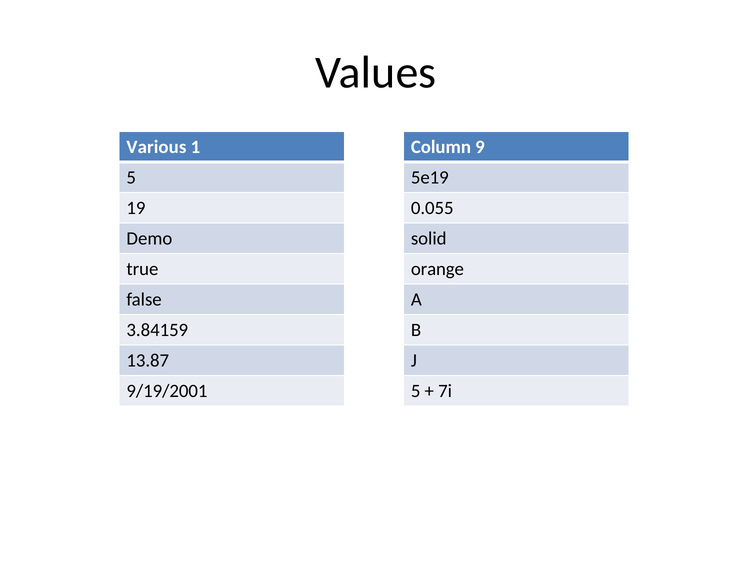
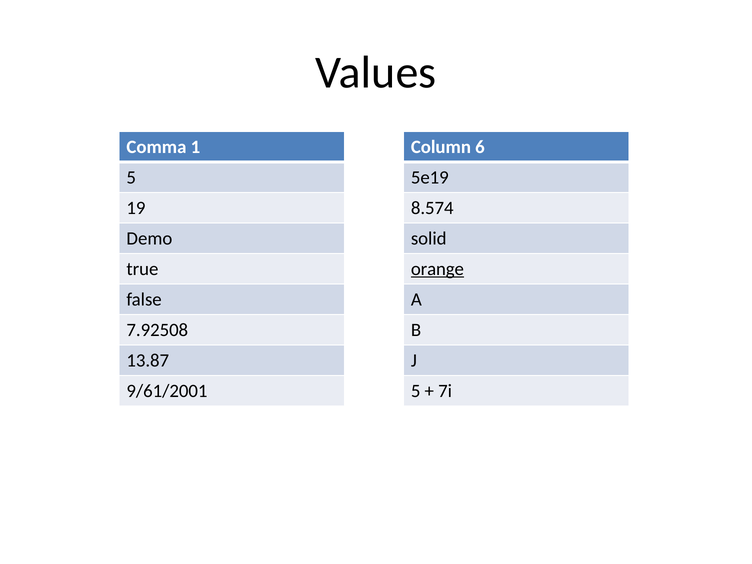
Various: Various -> Comma
9: 9 -> 6
0.055: 0.055 -> 8.574
orange underline: none -> present
3.84159: 3.84159 -> 7.92508
9/19/2001: 9/19/2001 -> 9/61/2001
